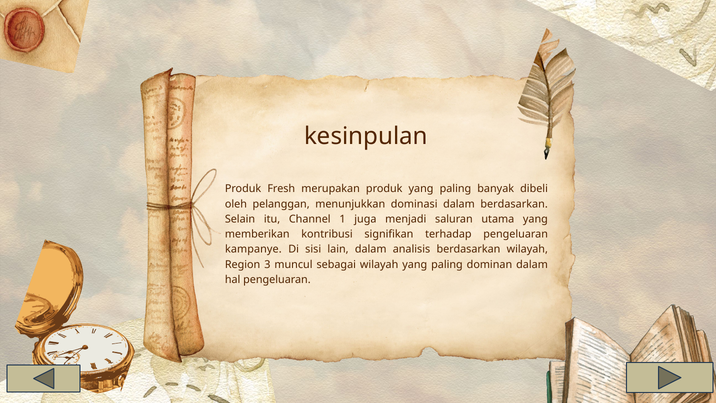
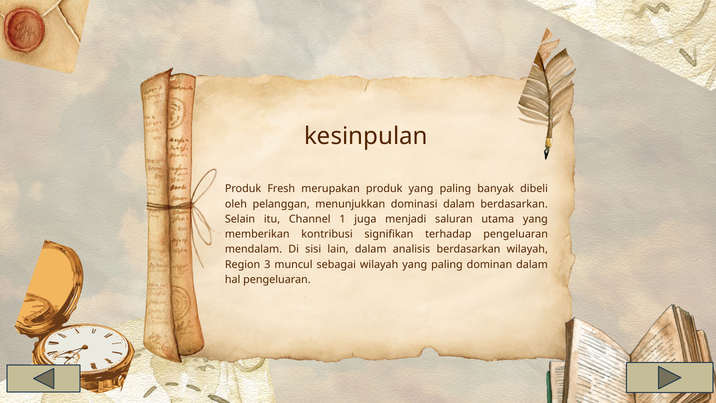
kampanye: kampanye -> mendalam
